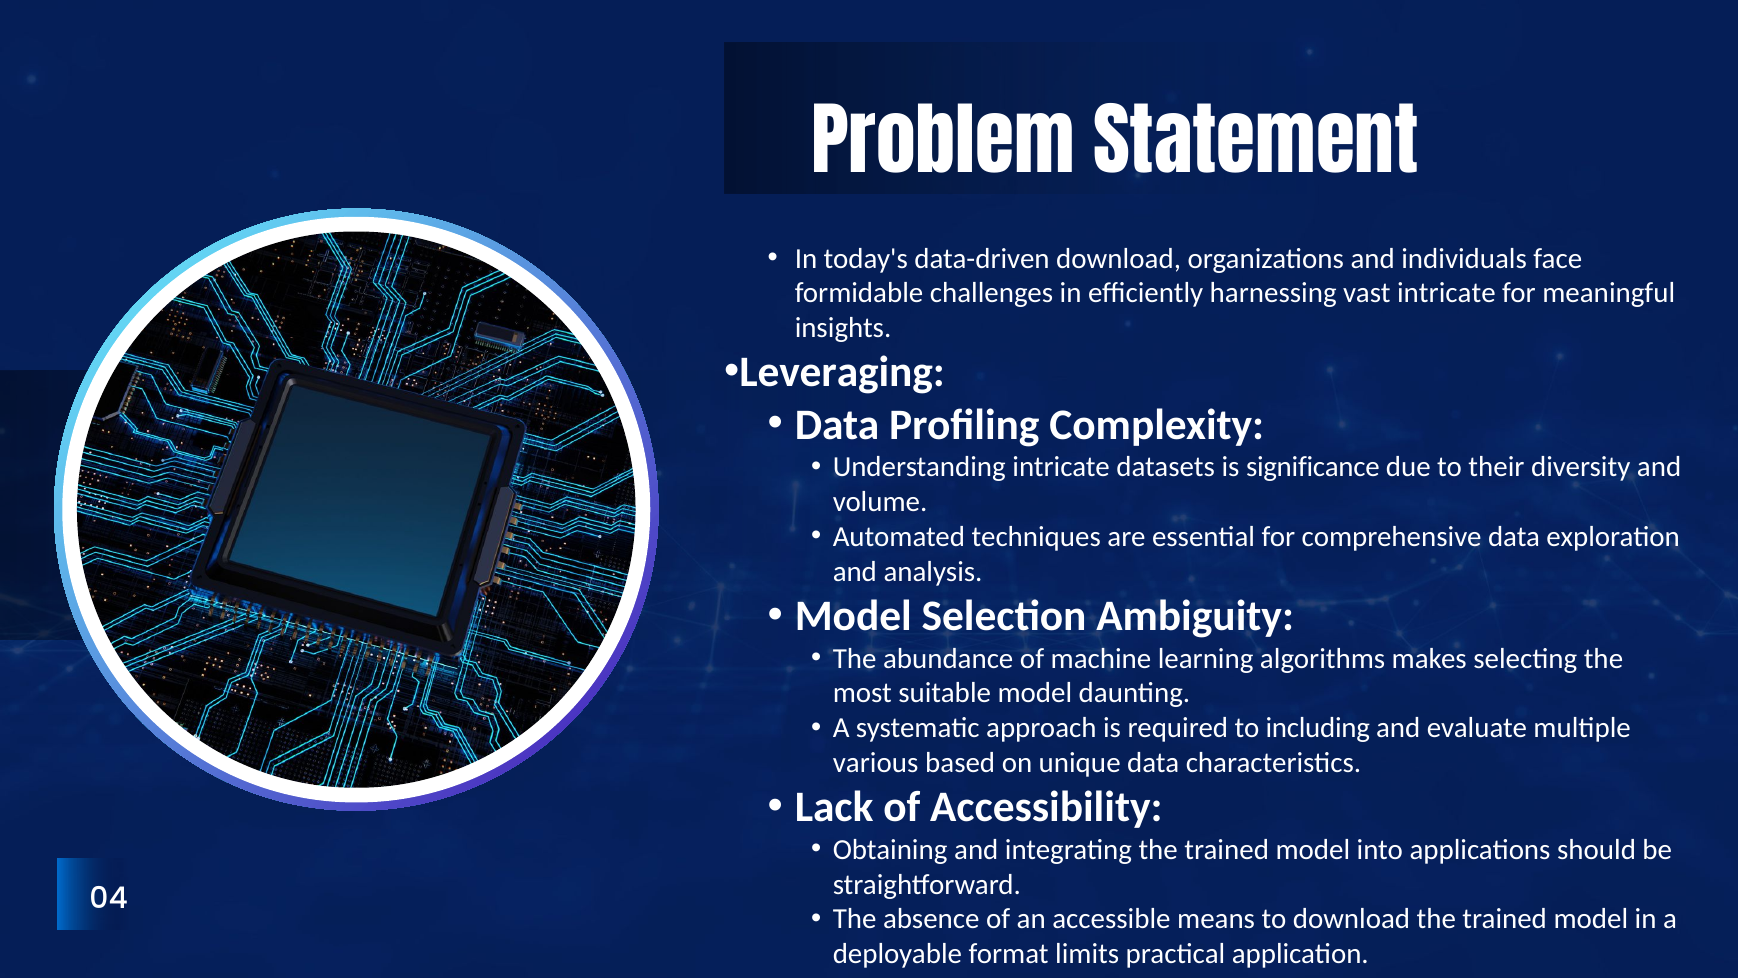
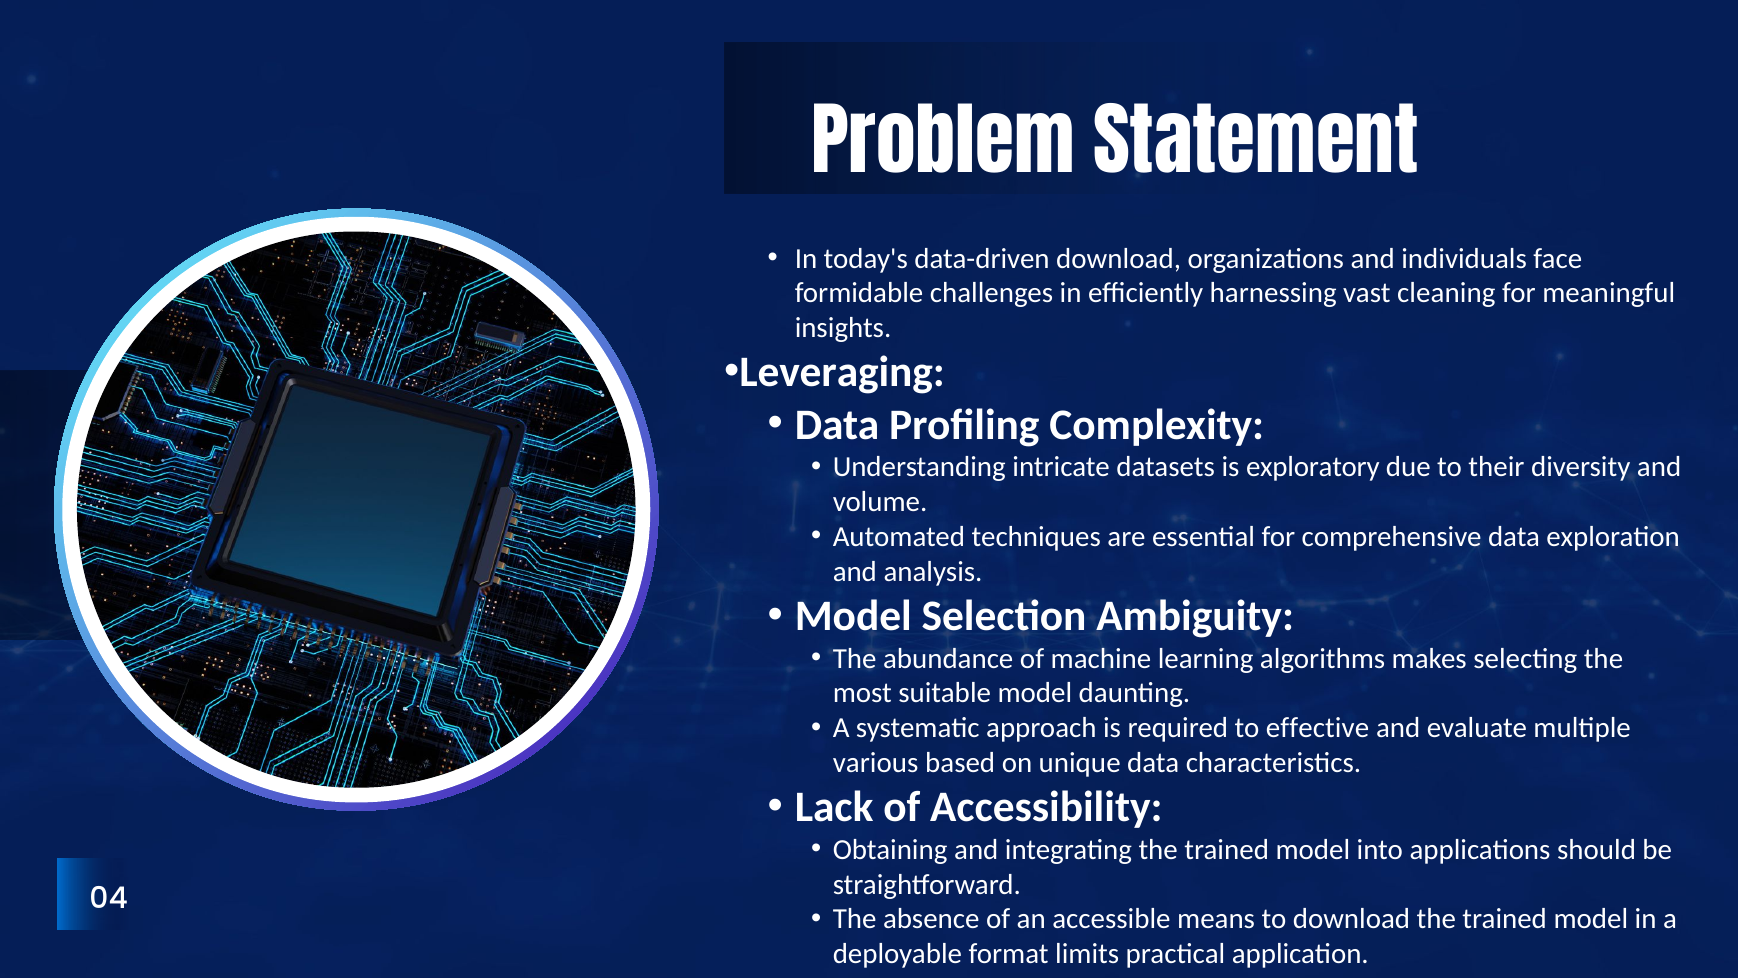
vast intricate: intricate -> cleaning
significance: significance -> exploratory
including: including -> effective
